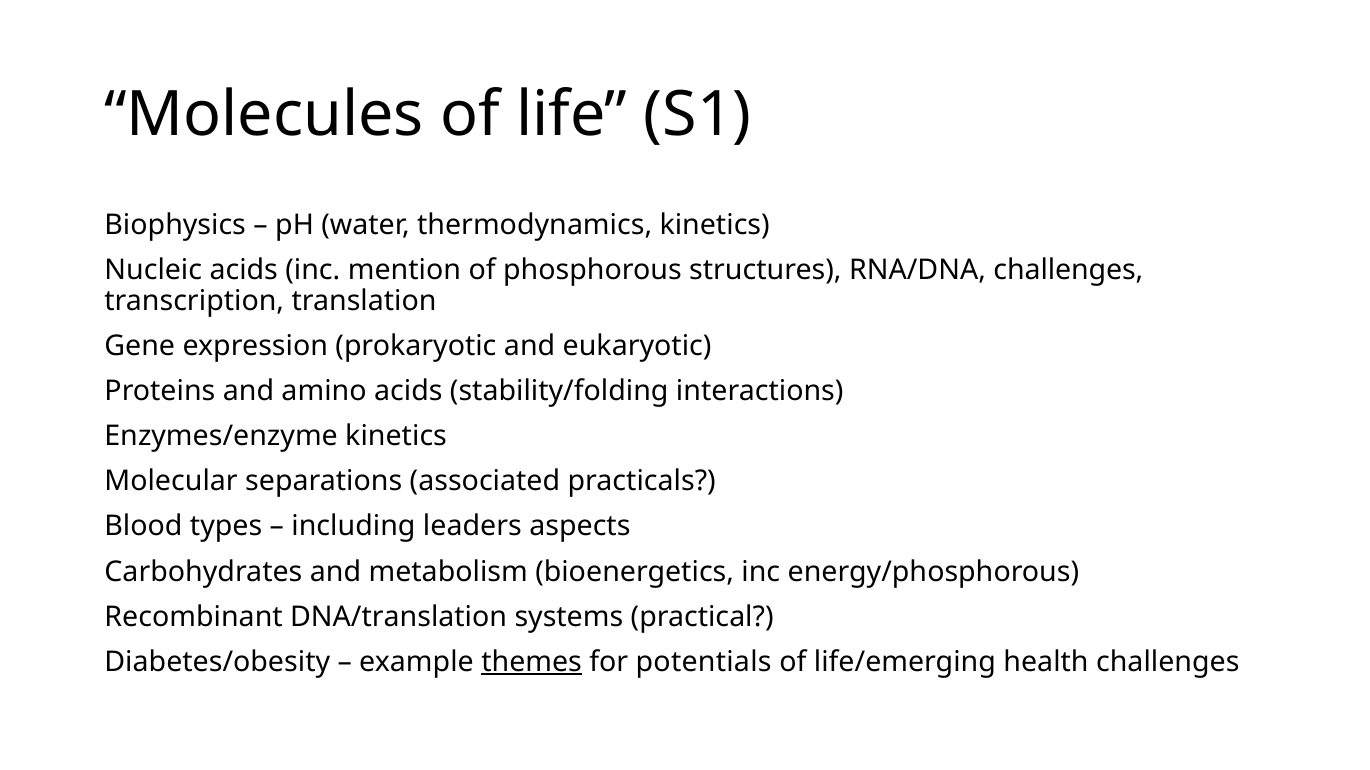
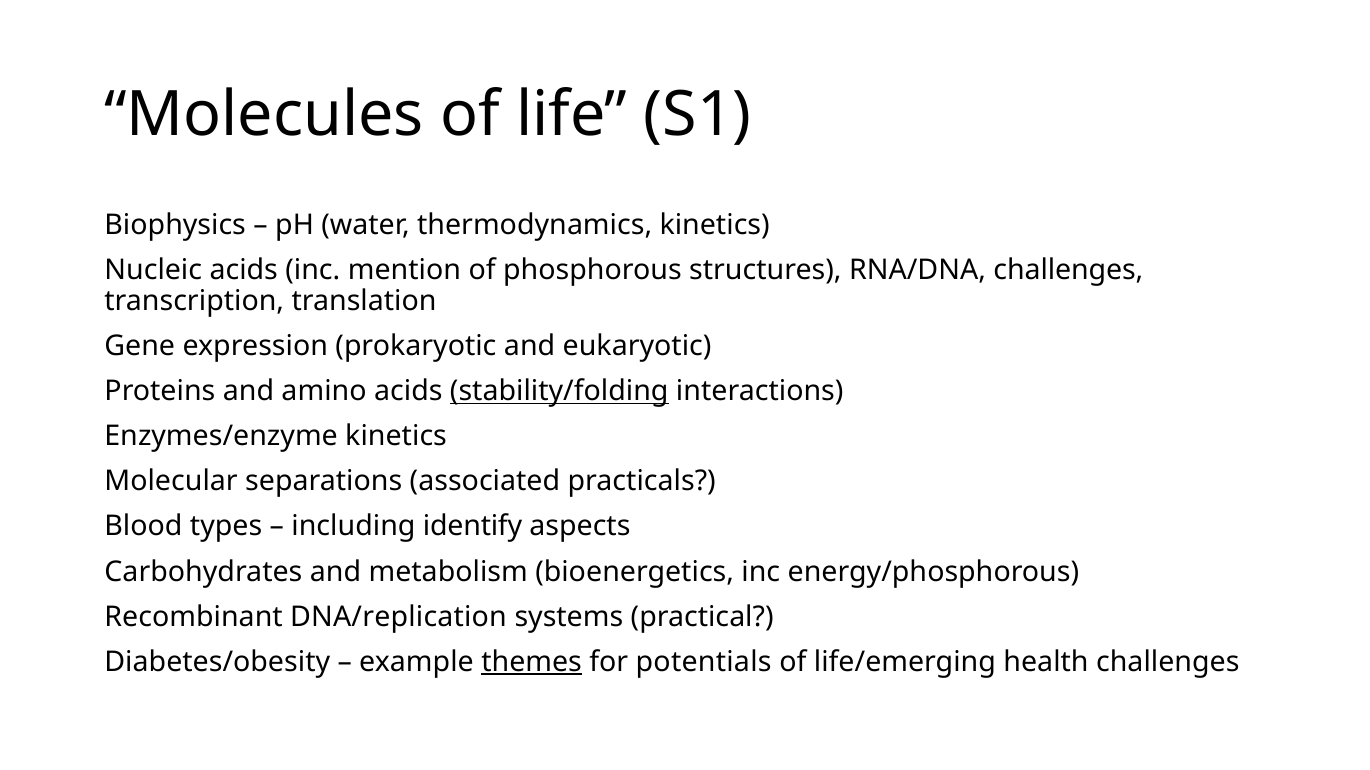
stability/folding underline: none -> present
leaders: leaders -> identify
DNA/translation: DNA/translation -> DNA/replication
